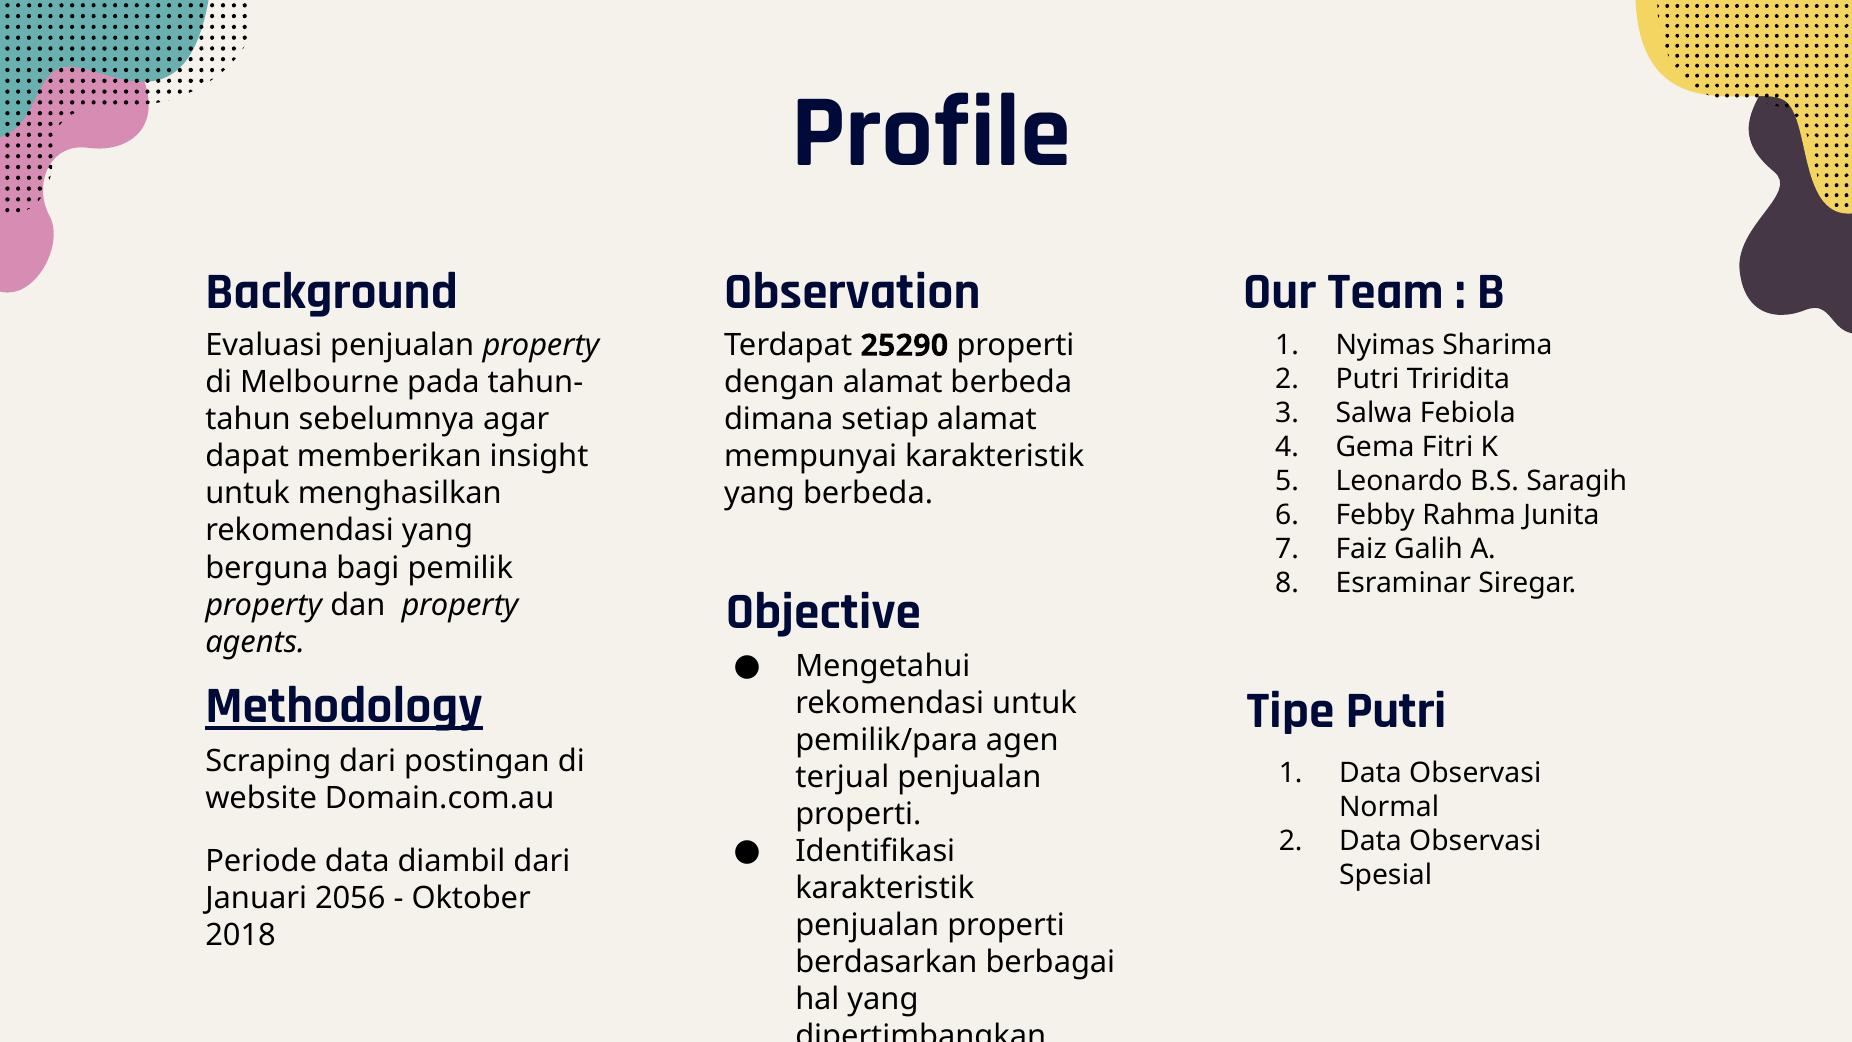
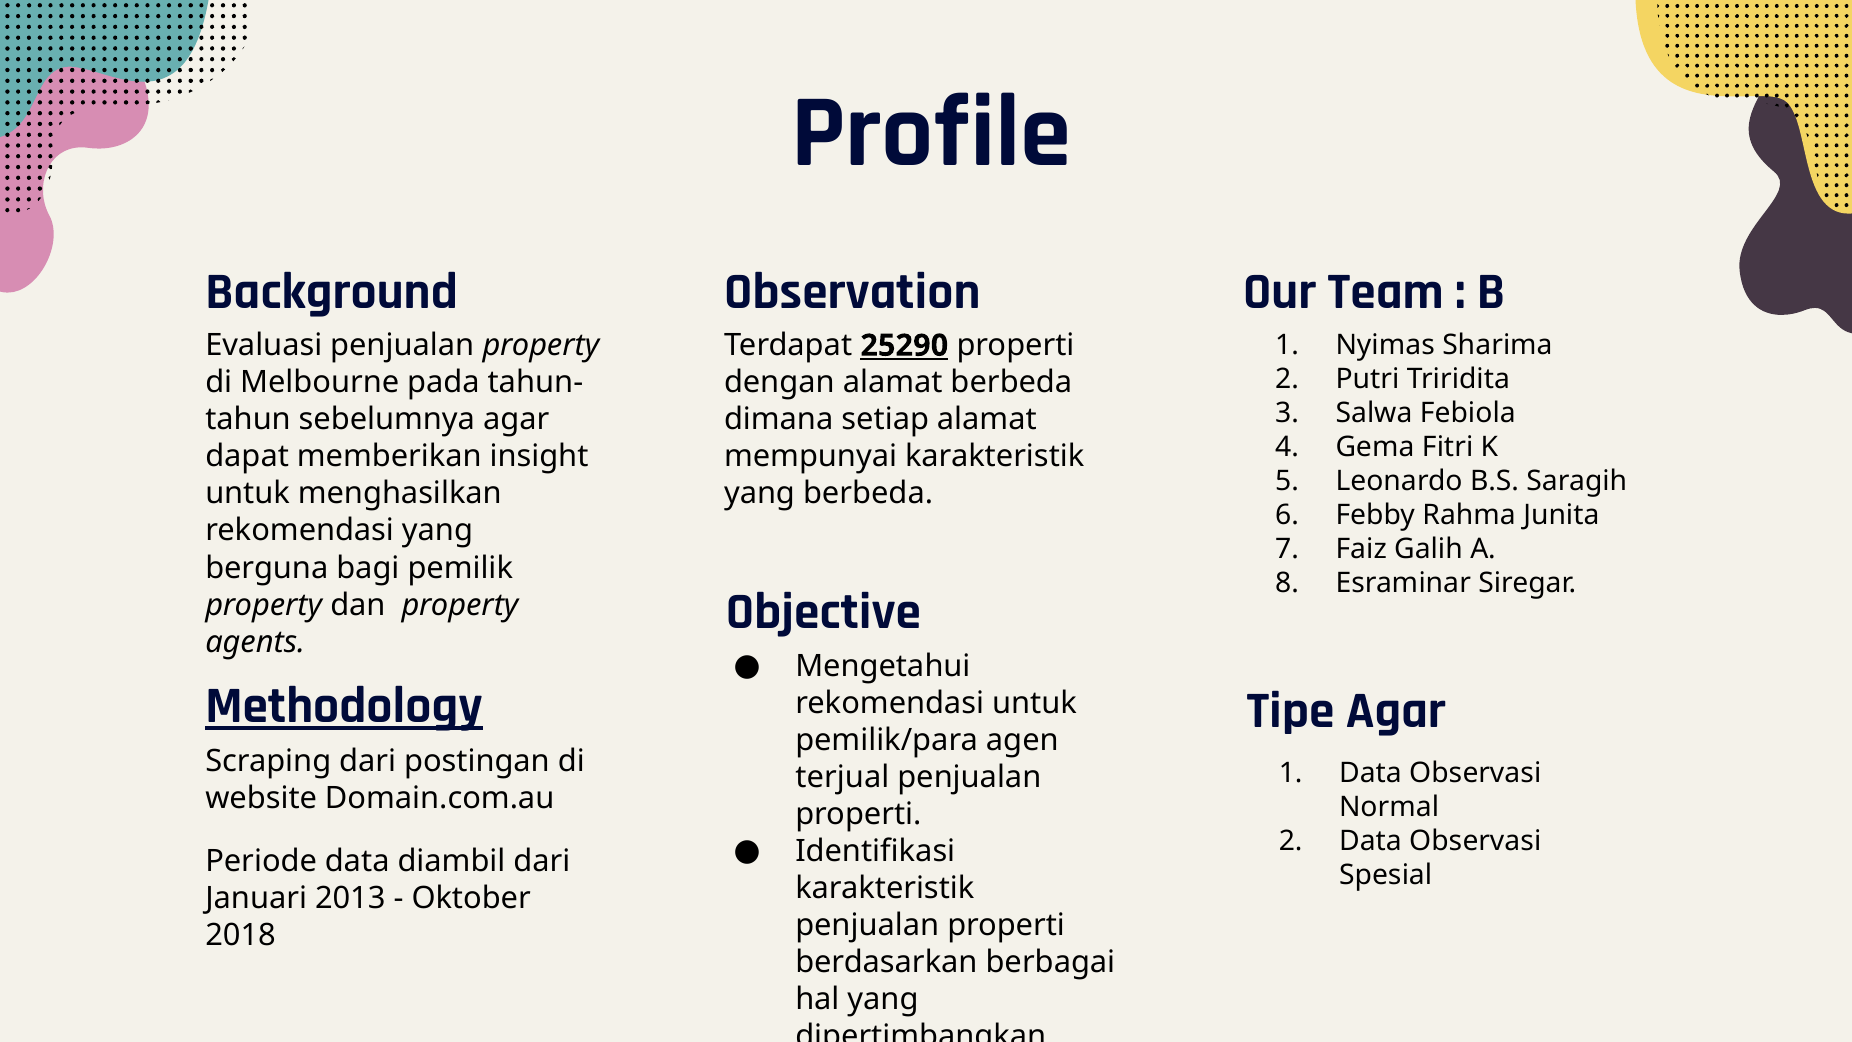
25290 underline: none -> present
Tipe Putri: Putri -> Agar
2056: 2056 -> 2013
